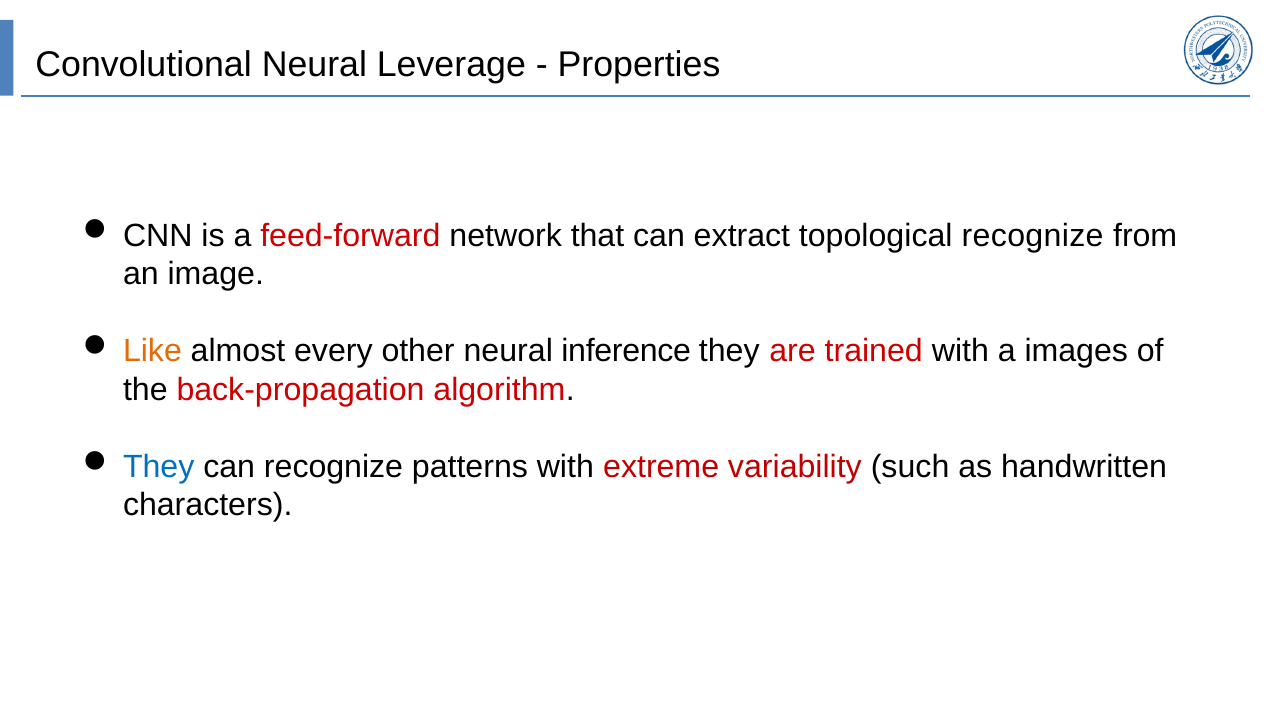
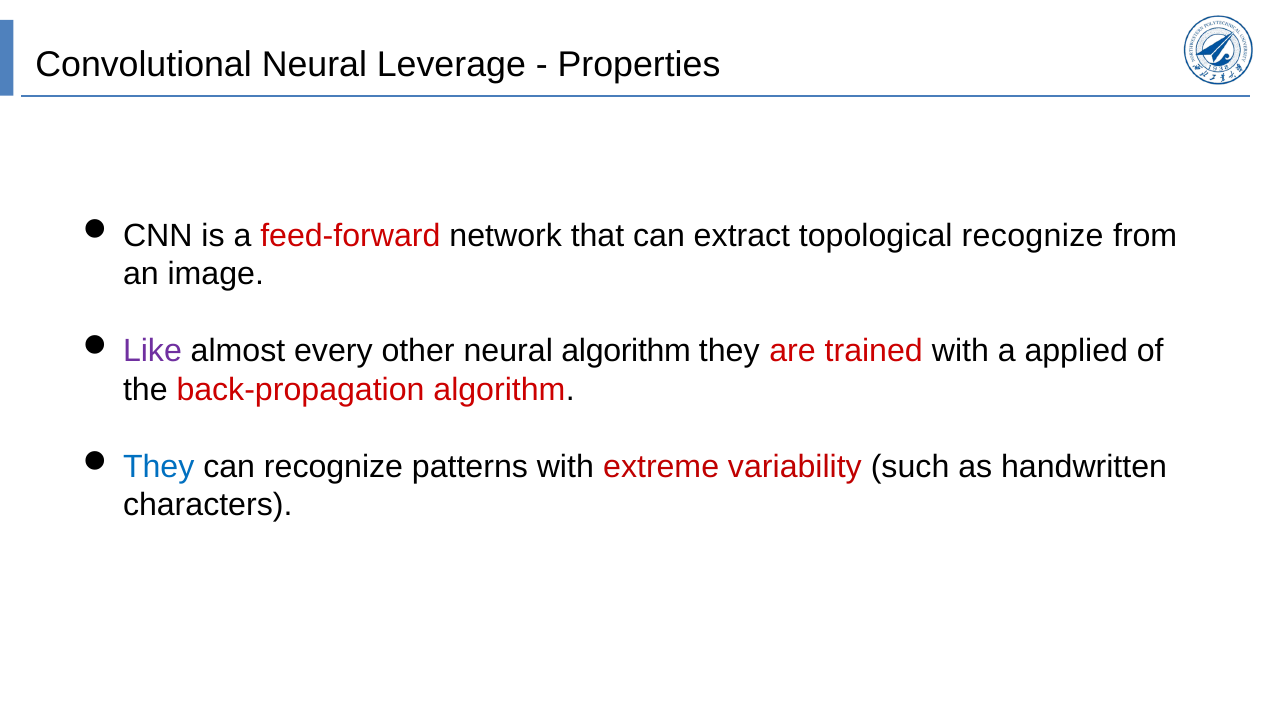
Like colour: orange -> purple
neural inference: inference -> algorithm
images: images -> applied
